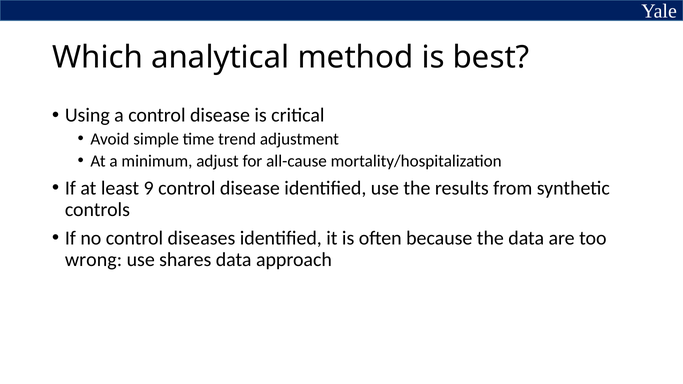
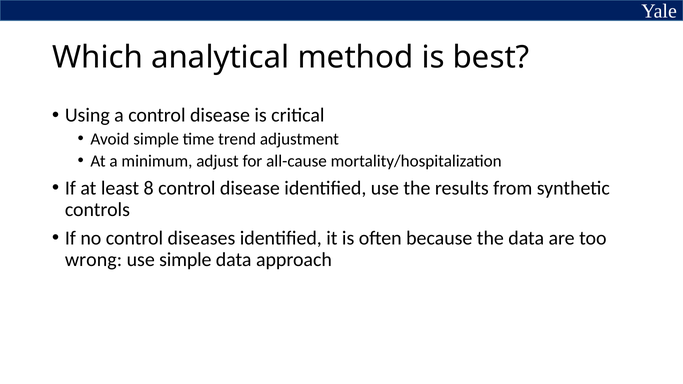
9: 9 -> 8
use shares: shares -> simple
